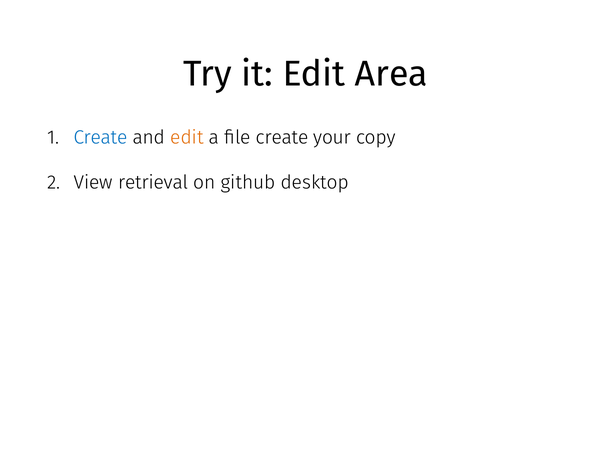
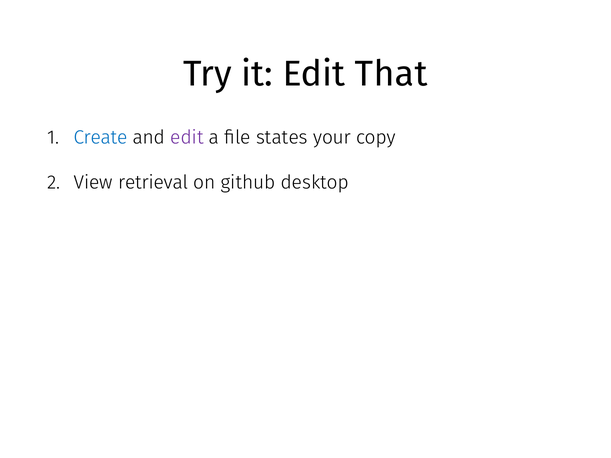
Area: Area -> That
edit at (187, 138) colour: orange -> purple
file create: create -> states
